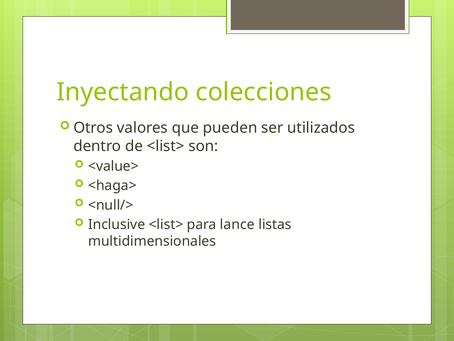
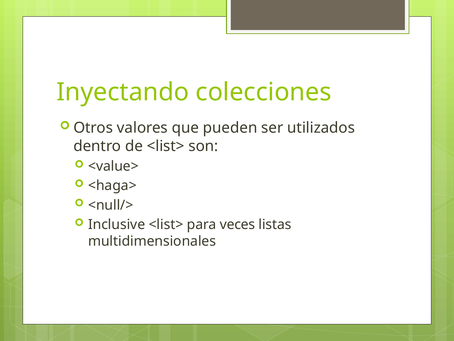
lance: lance -> veces
